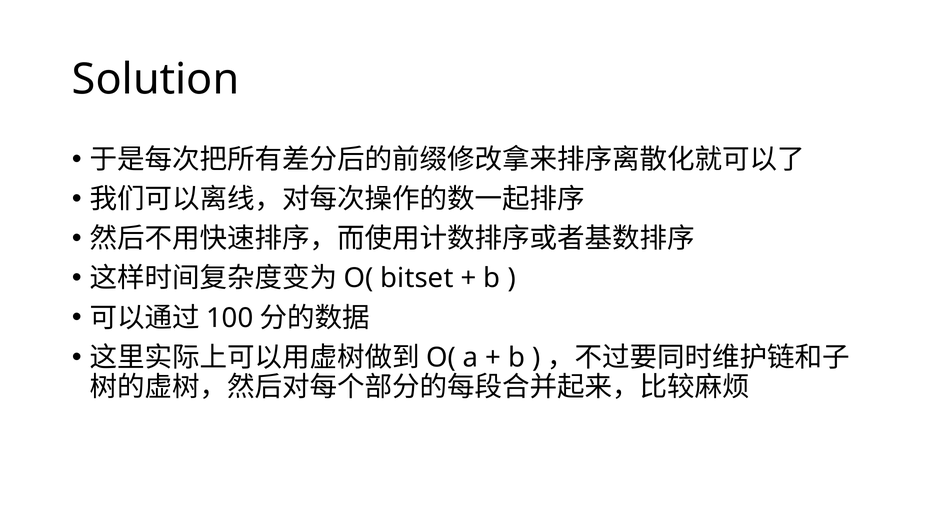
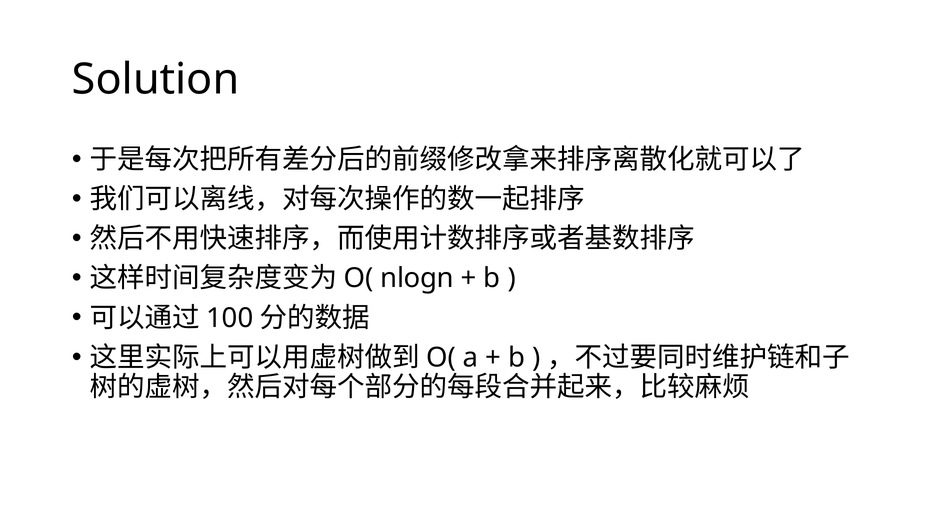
bitset: bitset -> nlogn
